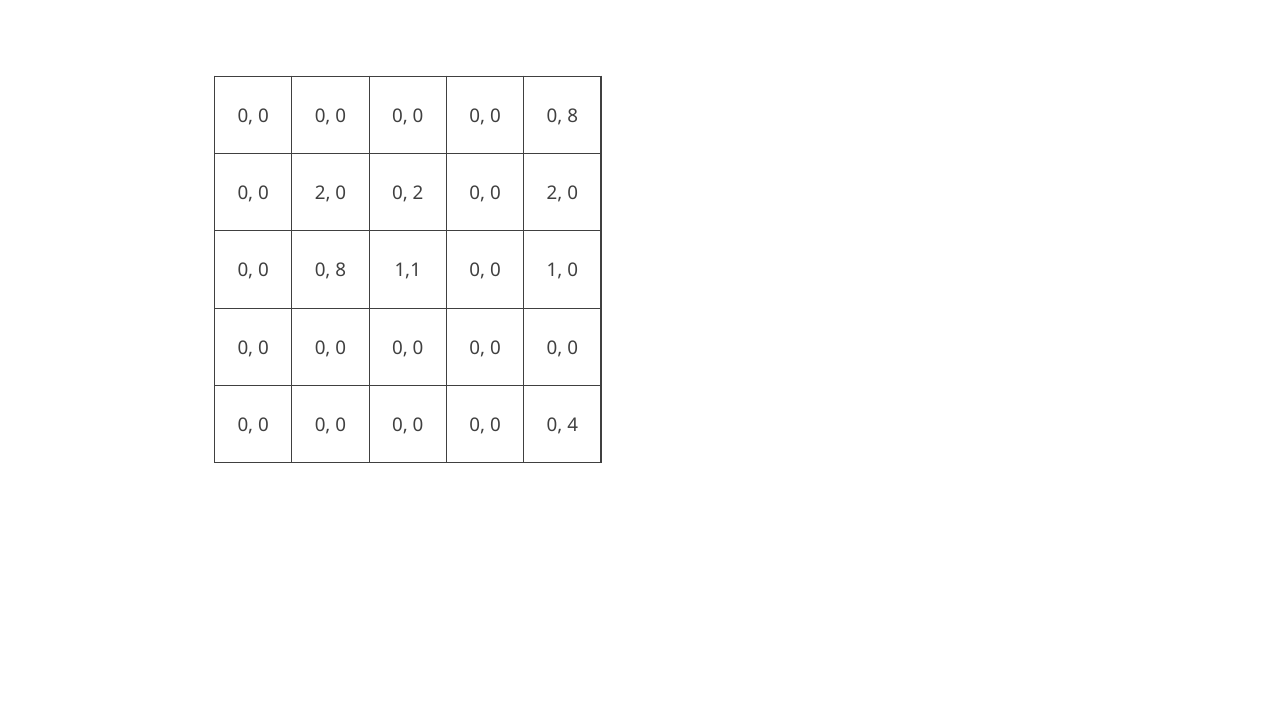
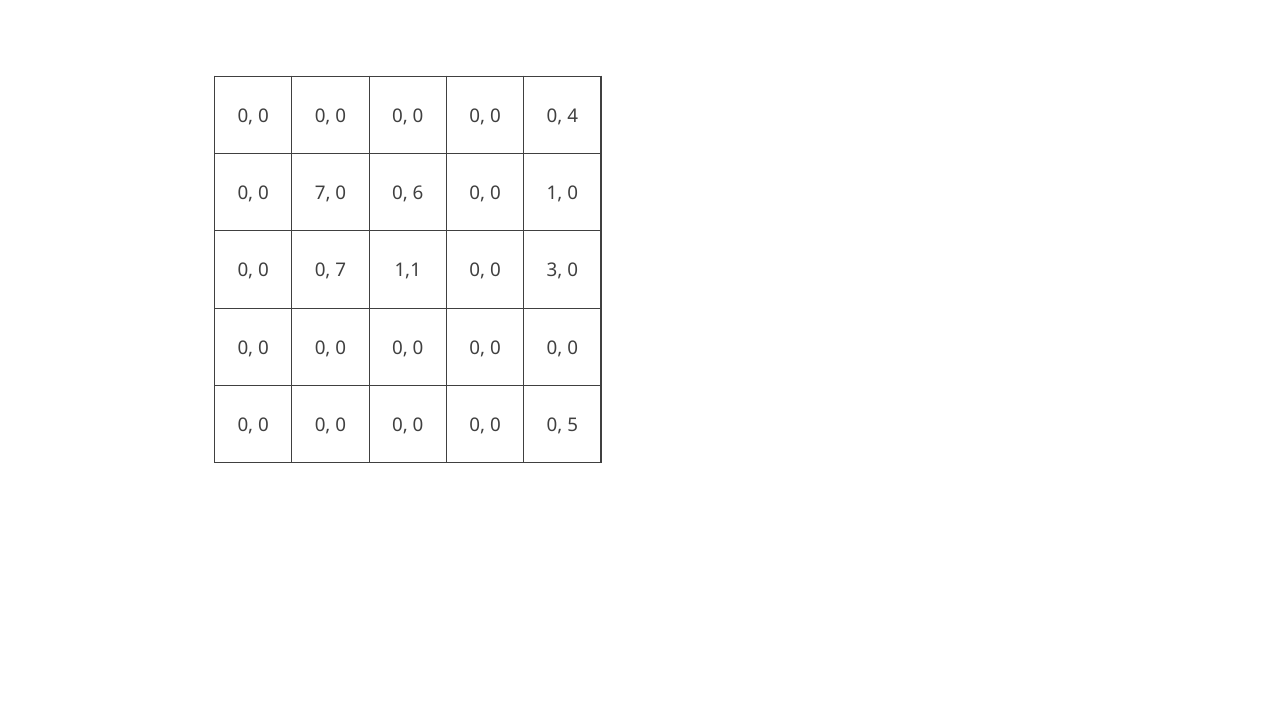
8 at (573, 116): 8 -> 4
2 at (323, 193): 2 -> 7
2 at (418, 193): 2 -> 6
2 at (555, 193): 2 -> 1
8 at (341, 270): 8 -> 7
1: 1 -> 3
4: 4 -> 5
